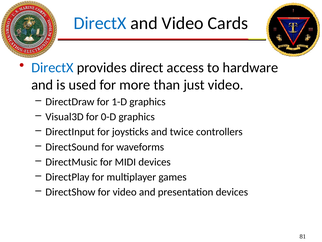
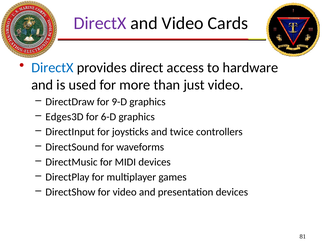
DirectX at (100, 23) colour: blue -> purple
1-D: 1-D -> 9-D
Visual3D: Visual3D -> Edges3D
0-D: 0-D -> 6-D
